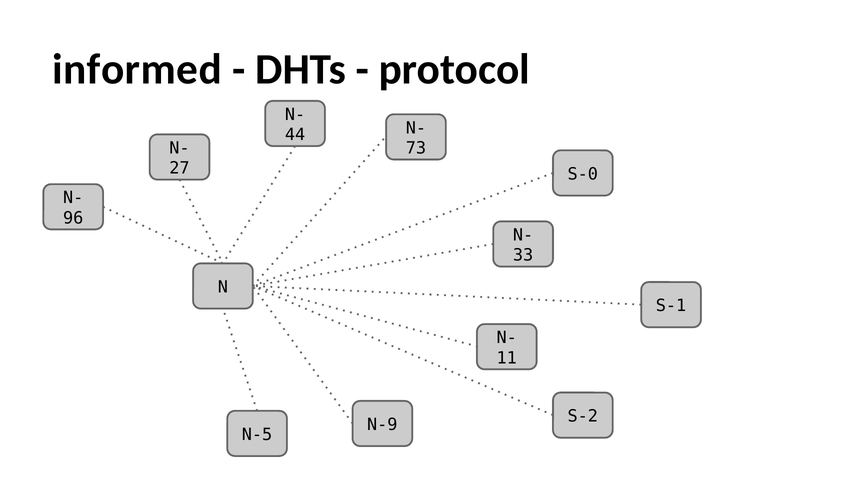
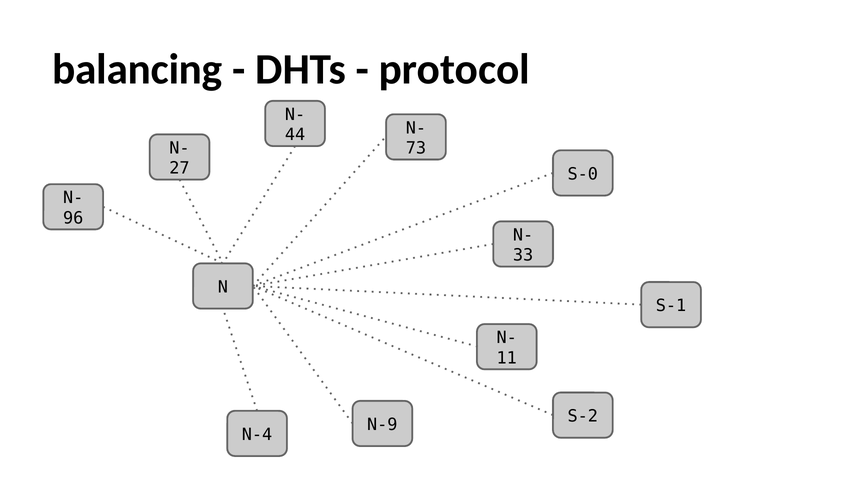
informed: informed -> balancing
N-5: N-5 -> N-4
